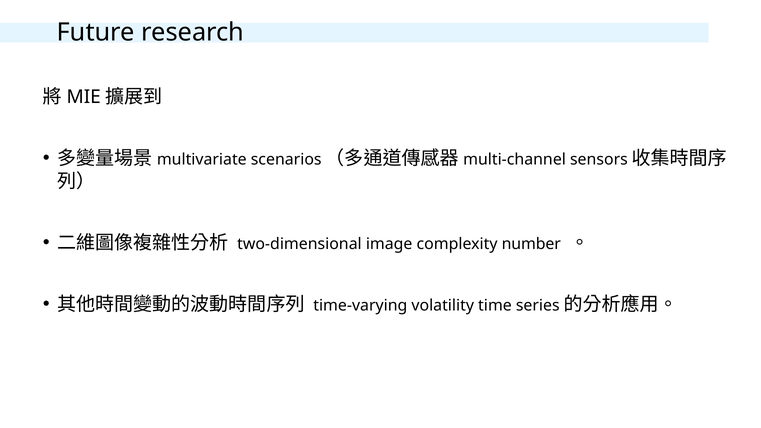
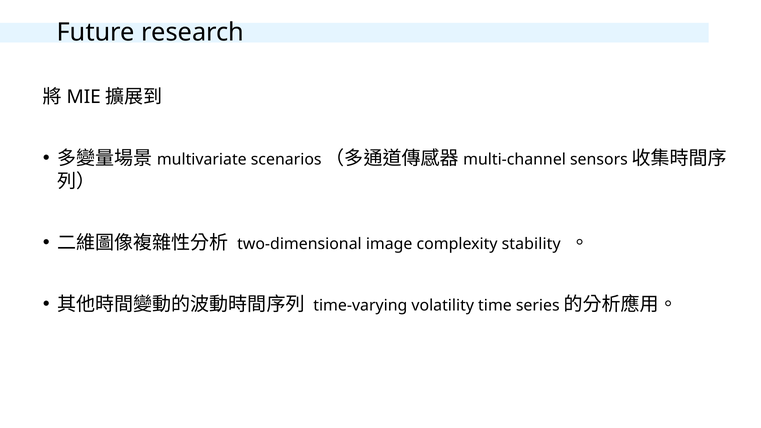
number: number -> stability
